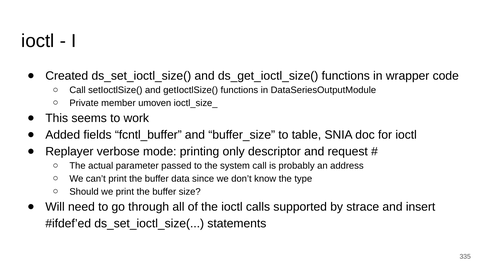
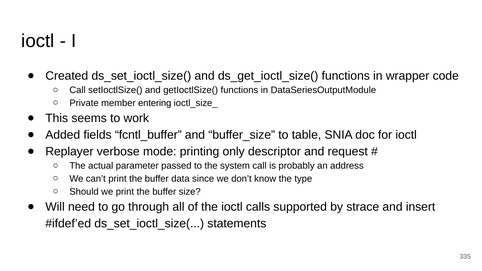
umoven: umoven -> entering
